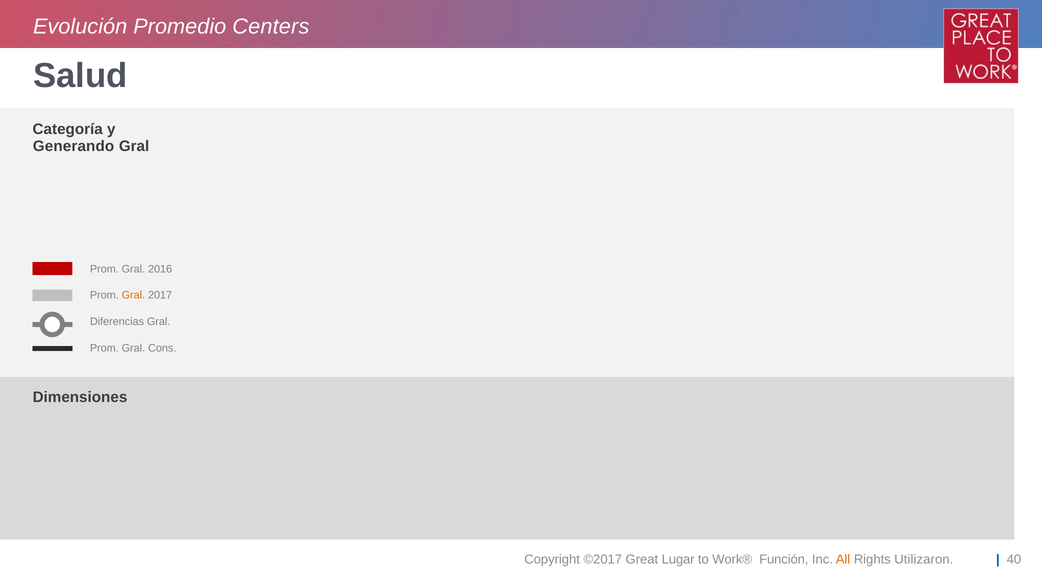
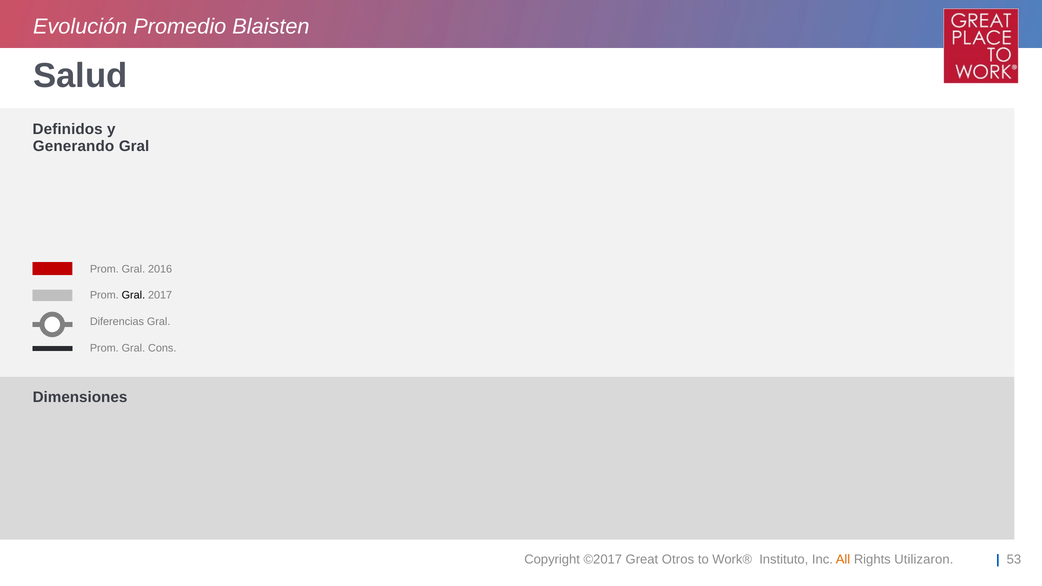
Centers: Centers -> Blaisten
Categoría: Categoría -> Definidos
Gral at (133, 295) colour: orange -> black
Lugar: Lugar -> Otros
Función: Función -> Instituto
40: 40 -> 53
